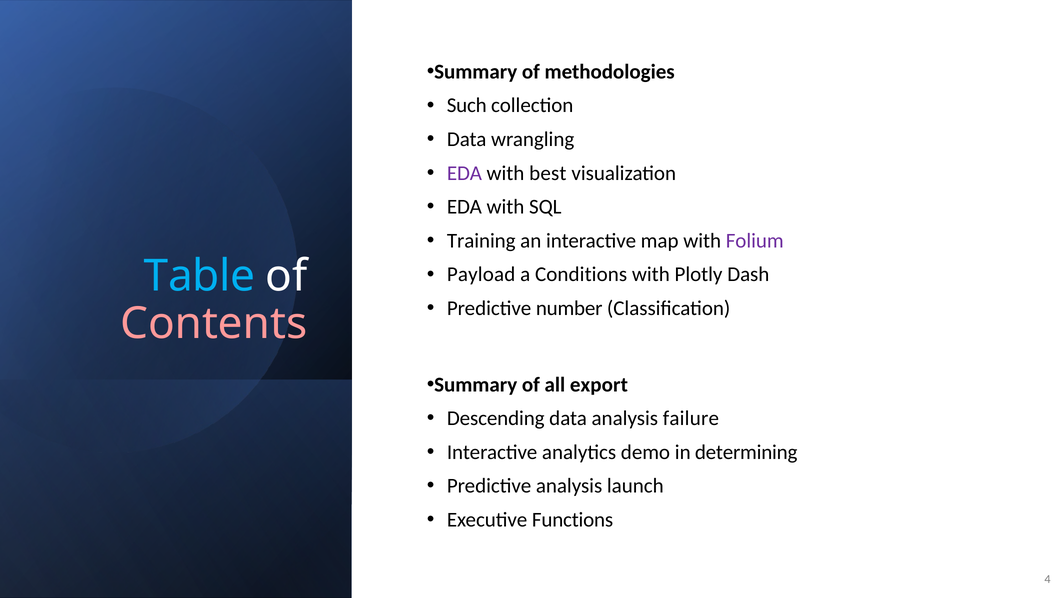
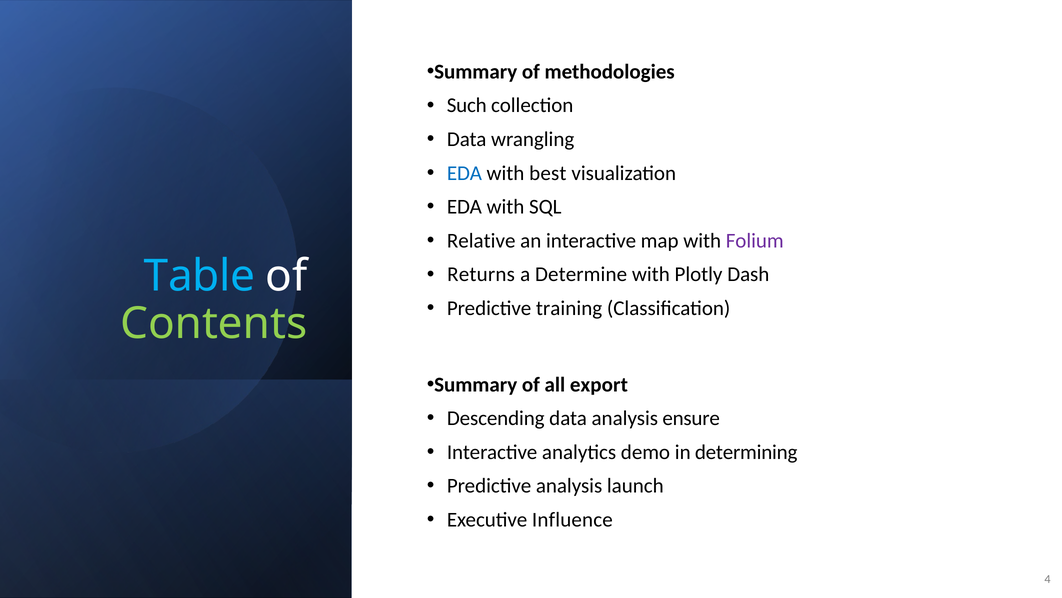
EDA at (464, 173) colour: purple -> blue
Training: Training -> Relative
Payload: Payload -> Returns
Conditions: Conditions -> Determine
number: number -> training
Contents colour: pink -> light green
failure: failure -> ensure
Functions: Functions -> Influence
